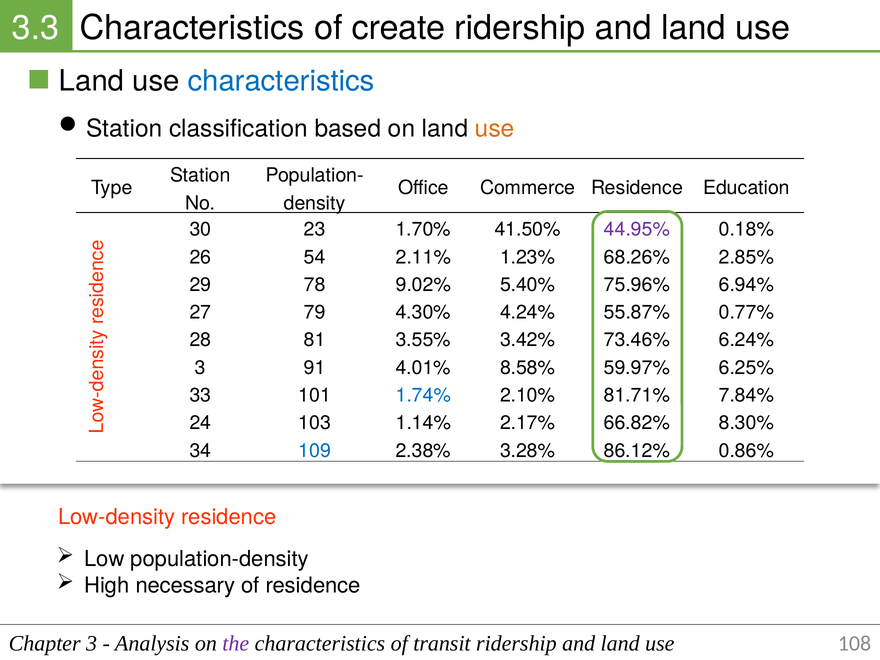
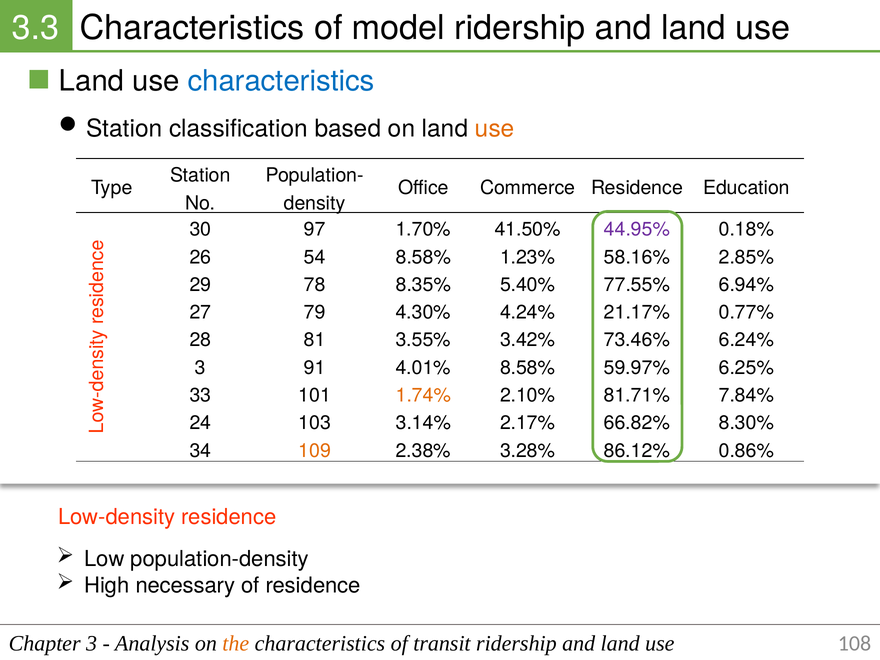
create: create -> model
23: 23 -> 97
54 2.11%: 2.11% -> 8.58%
68.26%: 68.26% -> 58.16%
9.02%: 9.02% -> 8.35%
75.96%: 75.96% -> 77.55%
55.87%: 55.87% -> 21.17%
1.74% colour: blue -> orange
1.14%: 1.14% -> 3.14%
109 colour: blue -> orange
the colour: purple -> orange
